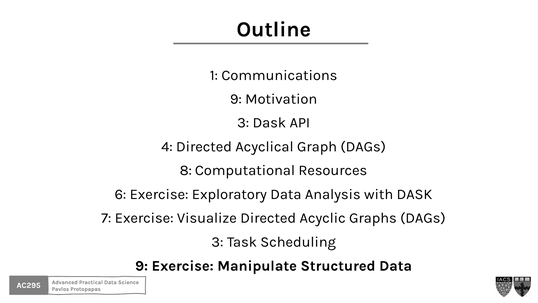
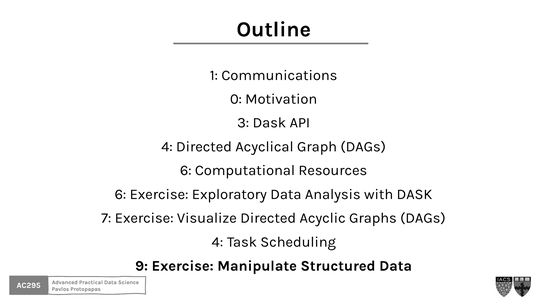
9 at (236, 99): 9 -> 0
8 at (186, 170): 8 -> 6
3 at (217, 242): 3 -> 4
